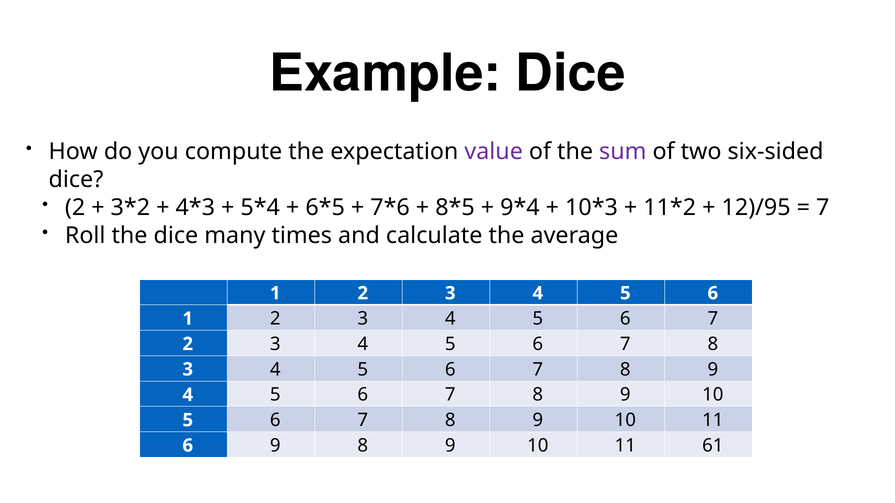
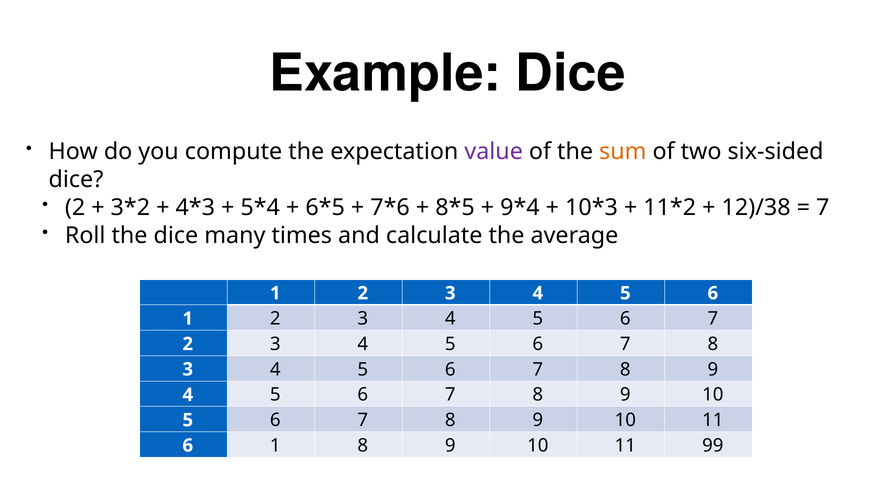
sum colour: purple -> orange
12)/95: 12)/95 -> 12)/38
9 at (275, 446): 9 -> 1
61: 61 -> 99
